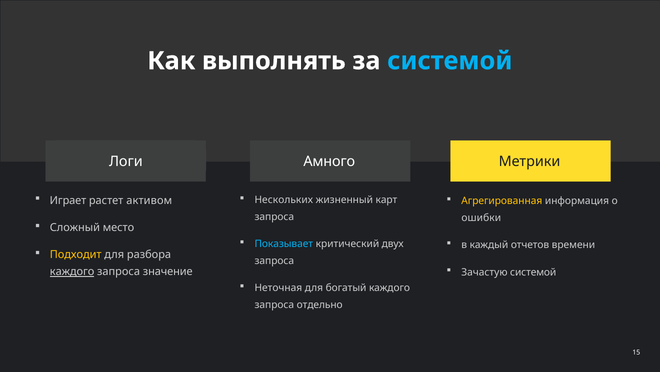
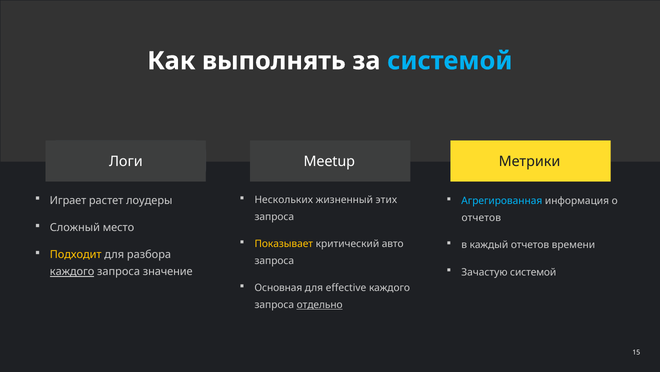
Амного: Амного -> Meetup
карт: карт -> этих
активом: активом -> лоудеры
Агрегированная colour: yellow -> light blue
ошибки at (481, 218): ошибки -> отчетов
Показывает colour: light blue -> yellow
двух: двух -> авто
Неточная: Неточная -> Основная
богатый: богатый -> effective
отдельно underline: none -> present
